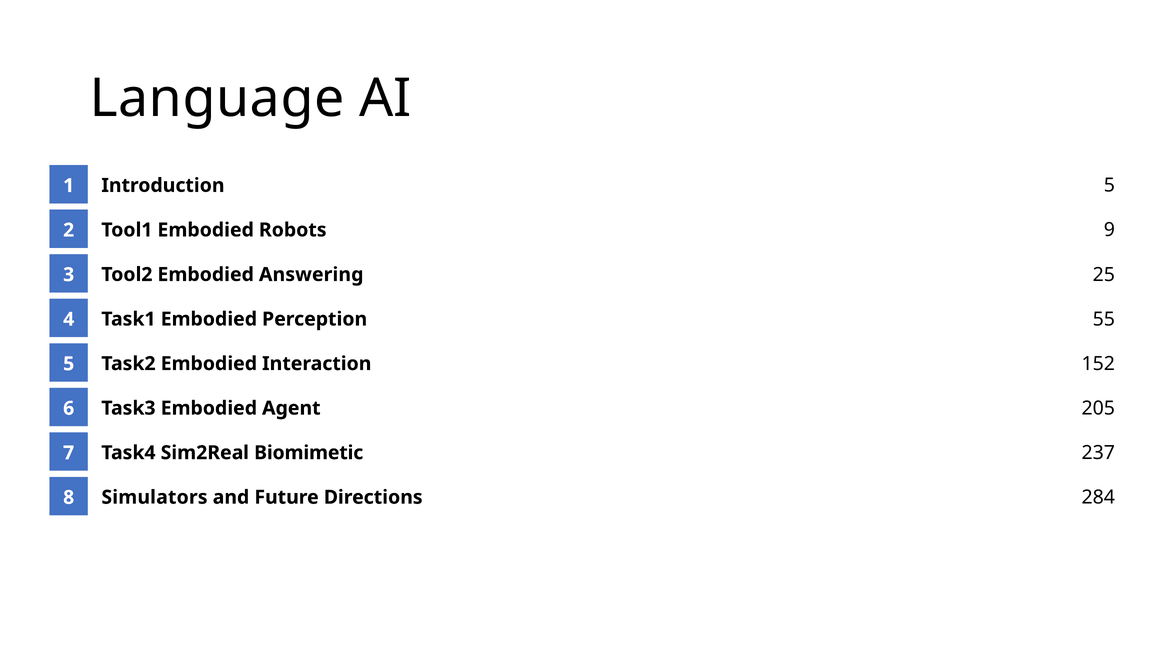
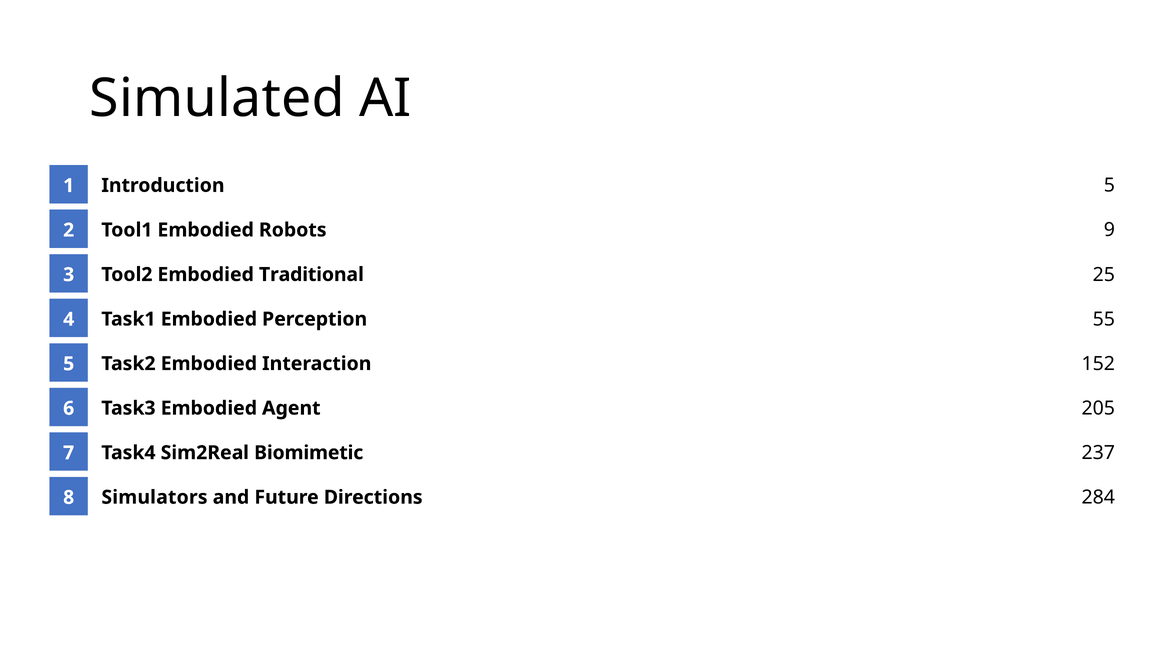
Language: Language -> Simulated
Answering: Answering -> Traditional
